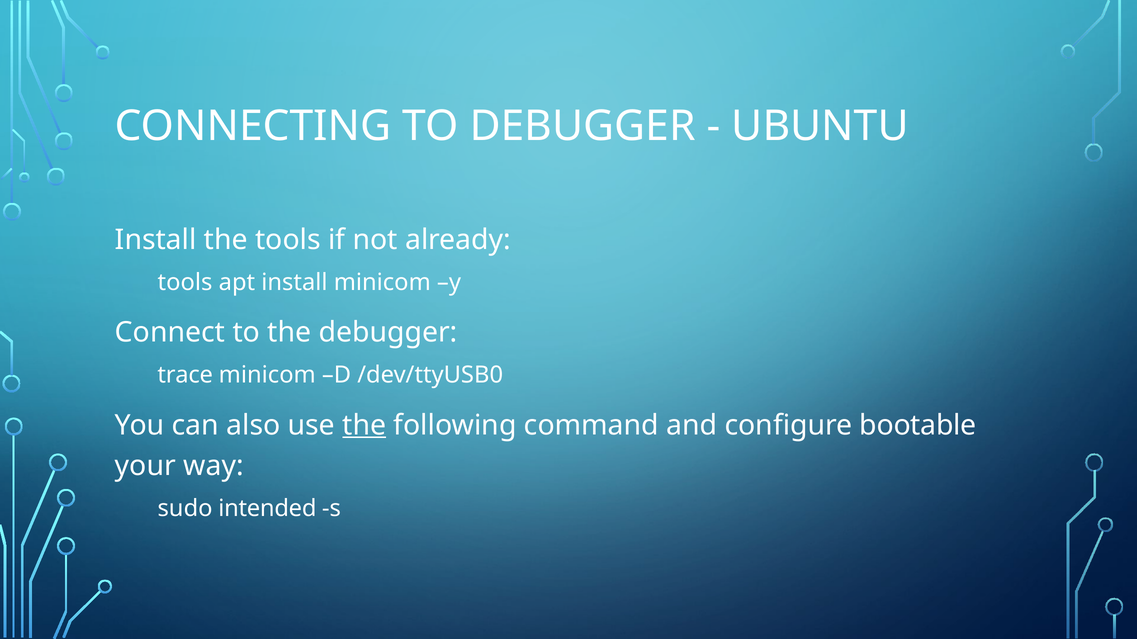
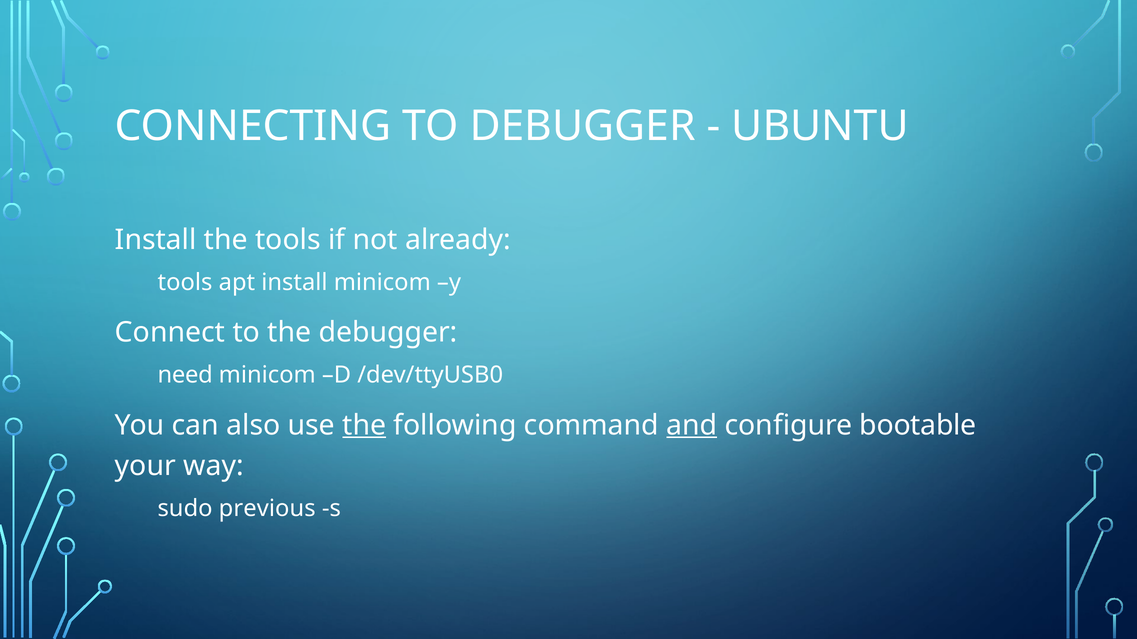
trace: trace -> need
and underline: none -> present
intended: intended -> previous
